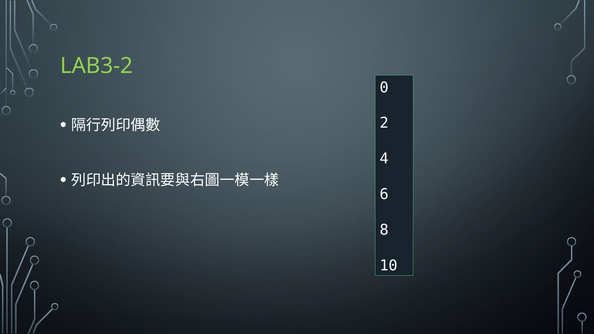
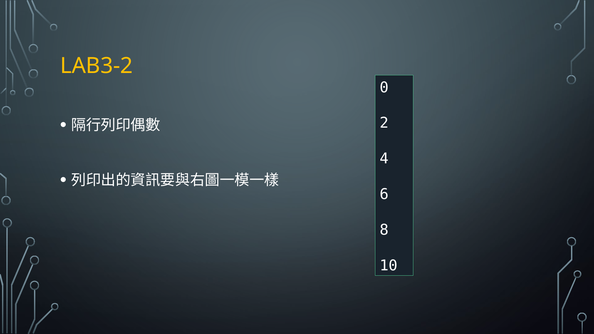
LAB3-2 colour: light green -> yellow
